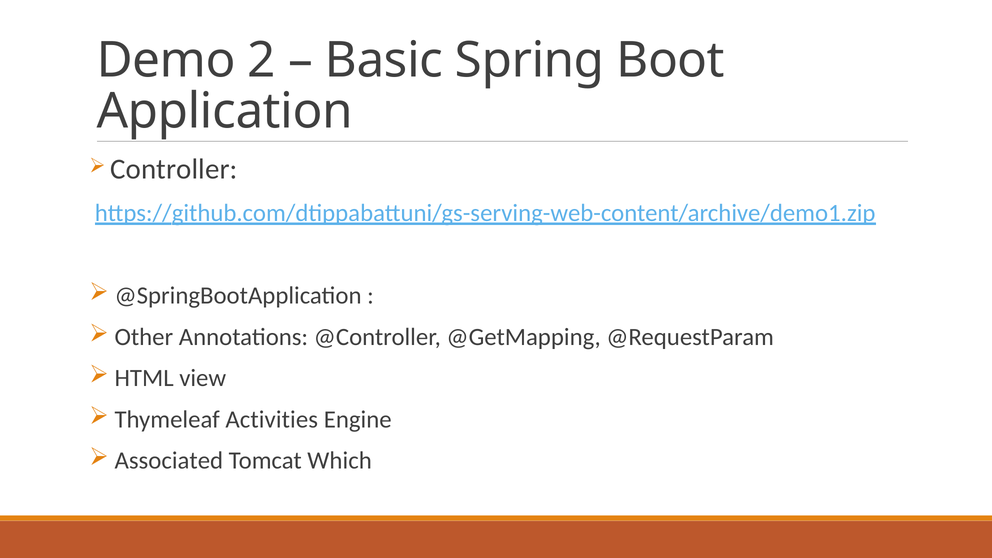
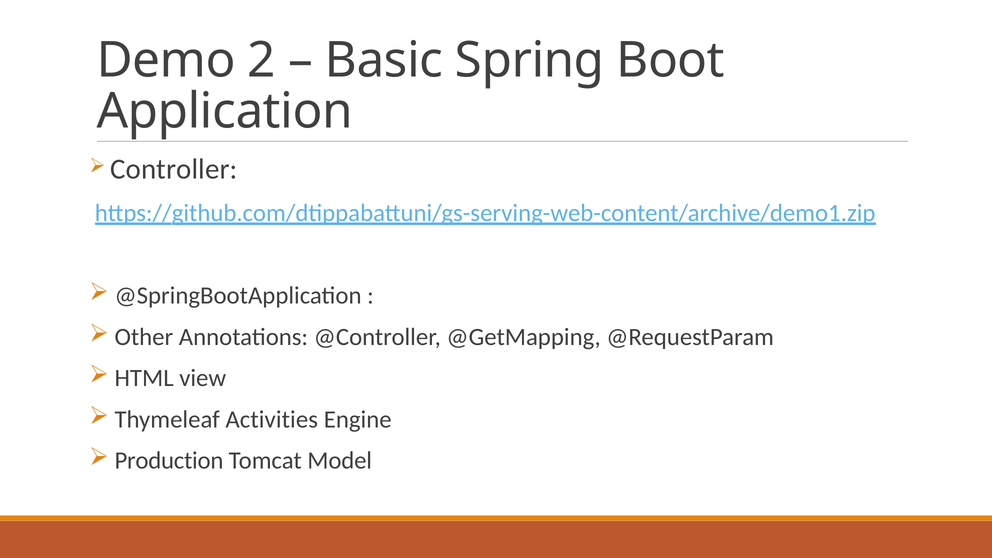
Associated: Associated -> Production
Which: Which -> Model
